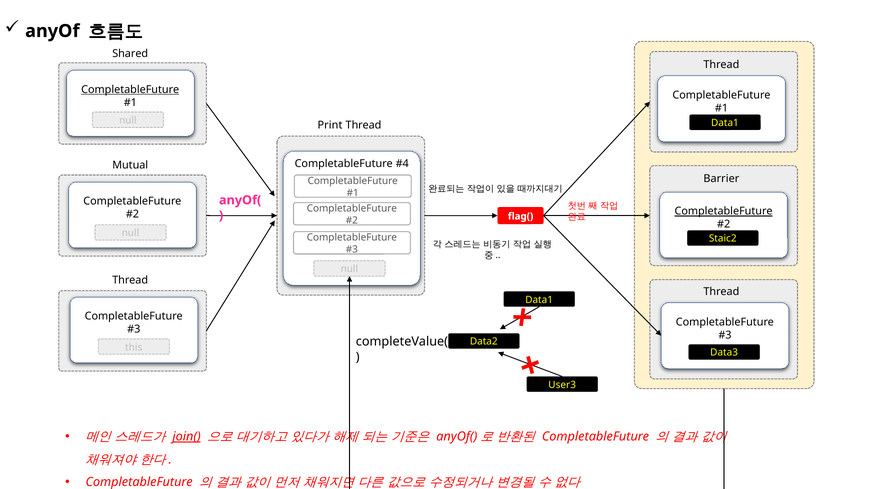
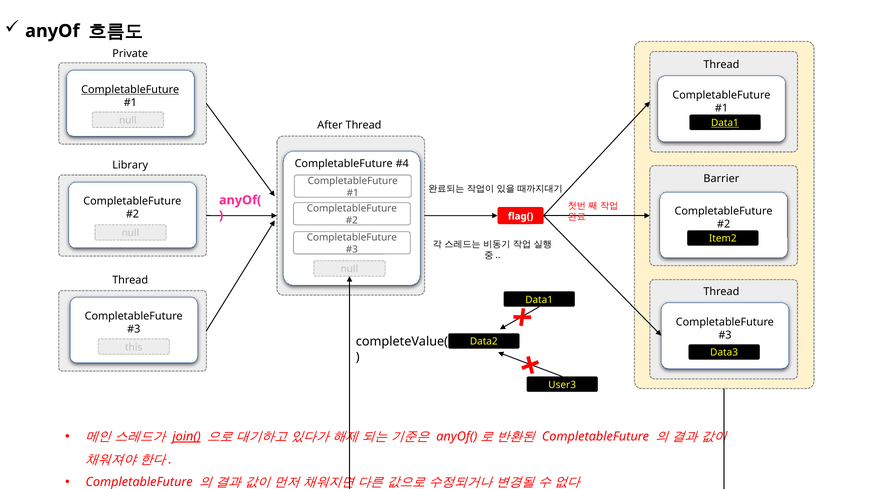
Shared: Shared -> Private
Data1 at (725, 123) underline: none -> present
Print: Print -> After
Mutual: Mutual -> Library
CompletableFuture at (724, 211) underline: present -> none
Staic2: Staic2 -> Item2
